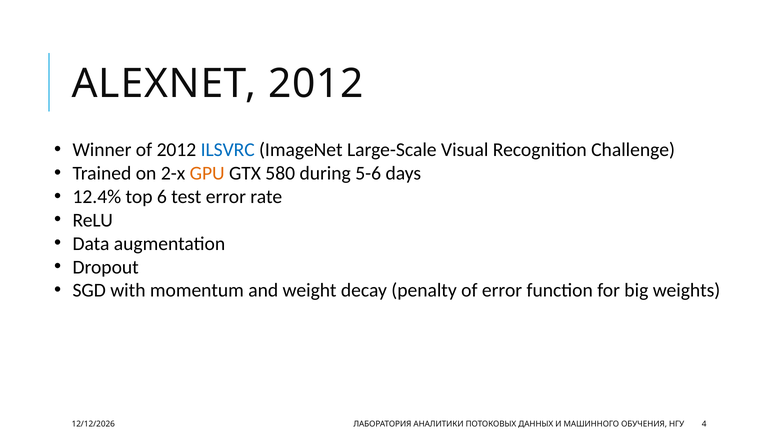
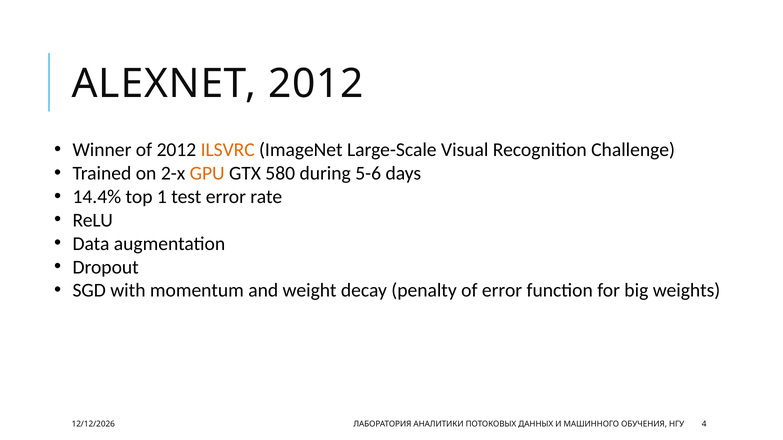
ILSVRC colour: blue -> orange
12.4%: 12.4% -> 14.4%
6: 6 -> 1
